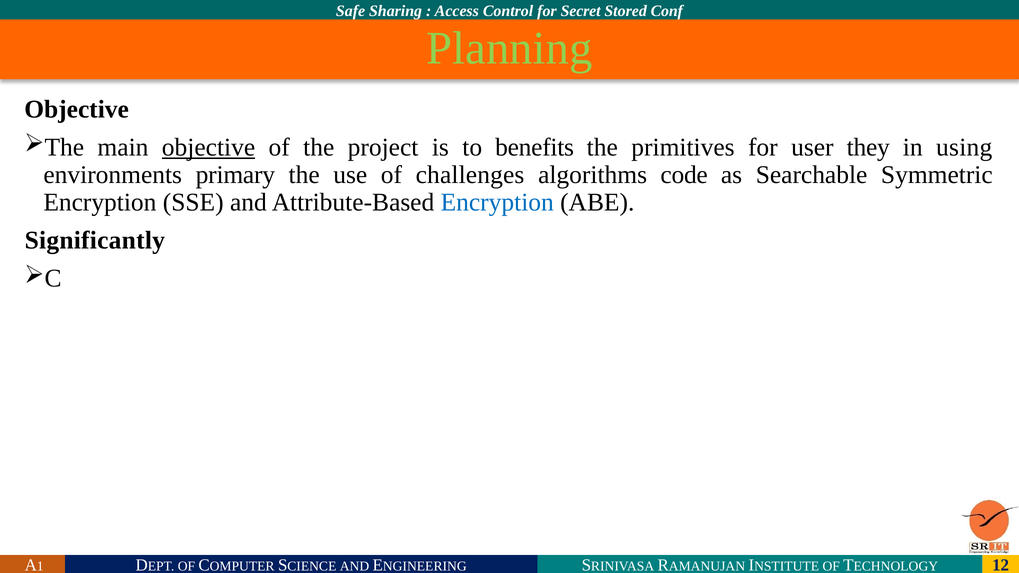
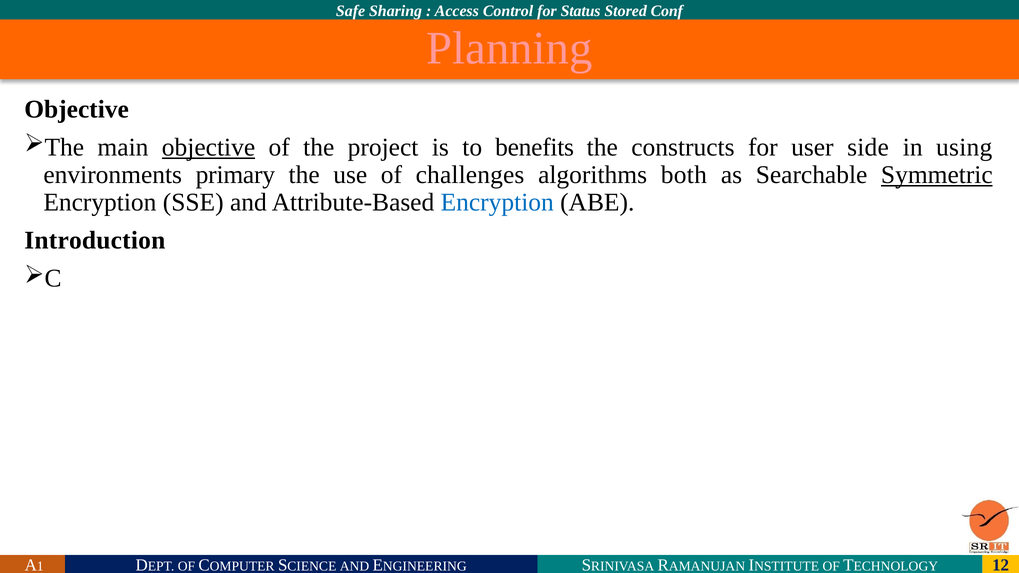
Secret: Secret -> Status
Planning colour: light green -> pink
primitives: primitives -> constructs
they: they -> side
code: code -> both
Symmetric underline: none -> present
Significantly: Significantly -> Introduction
